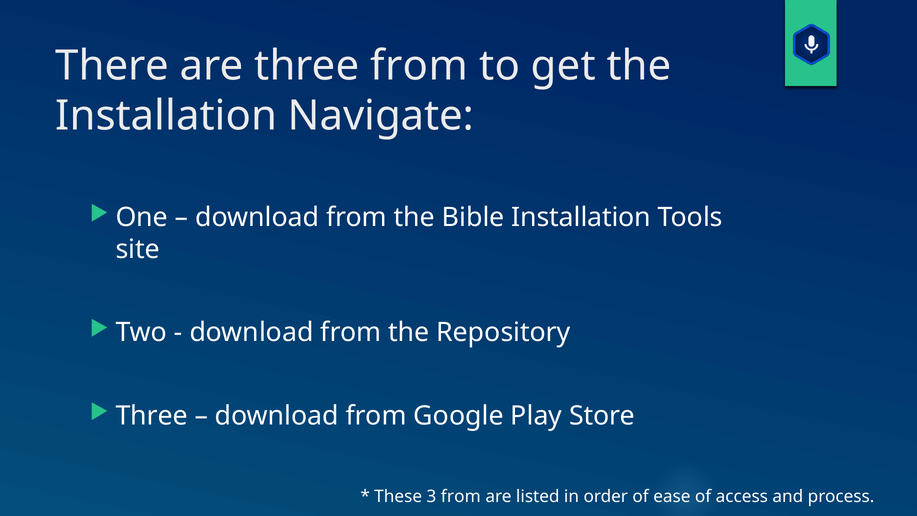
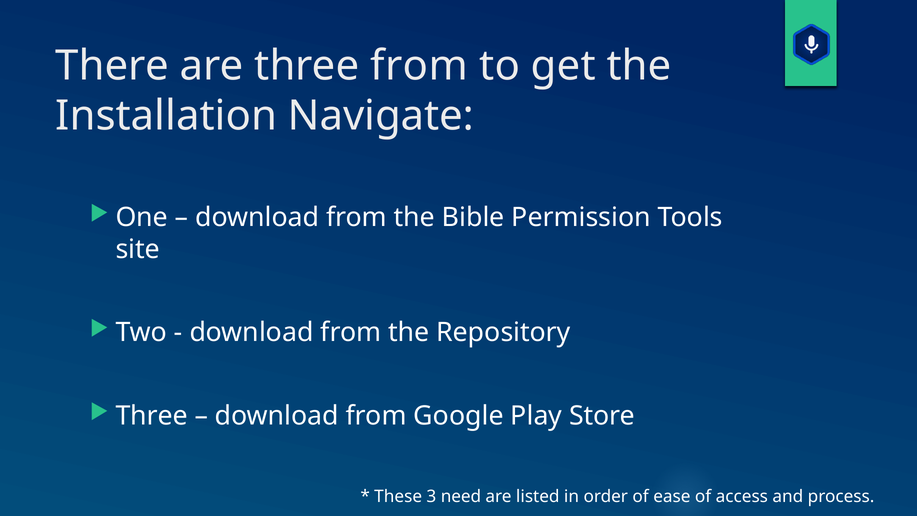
Bible Installation: Installation -> Permission
3 from: from -> need
